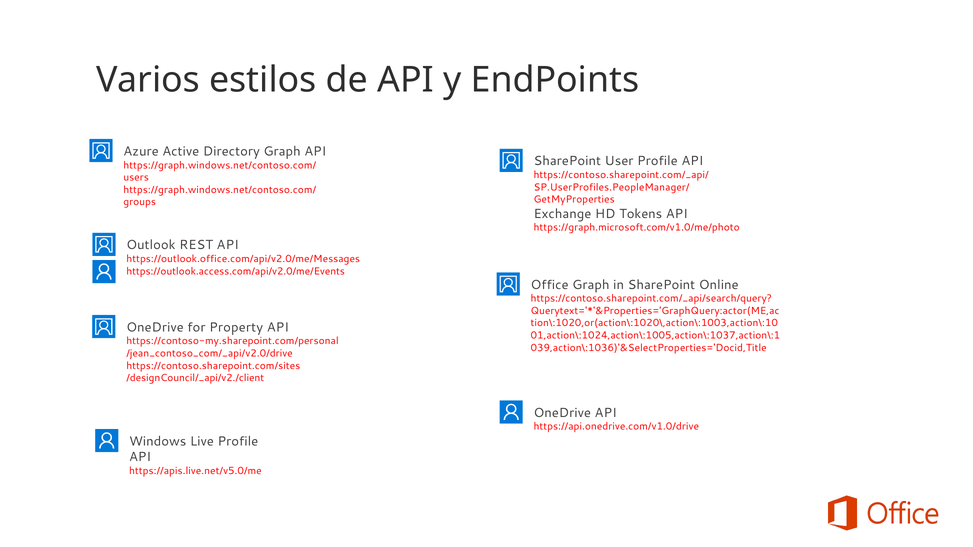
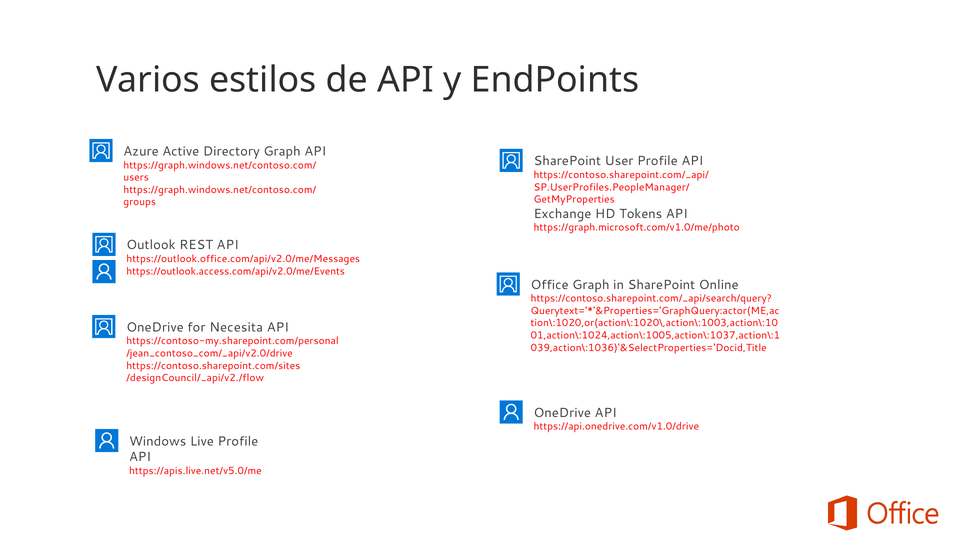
Property: Property -> Necesita
/designCouncil/_api/v2./client: /designCouncil/_api/v2./client -> /designCouncil/_api/v2./flow
